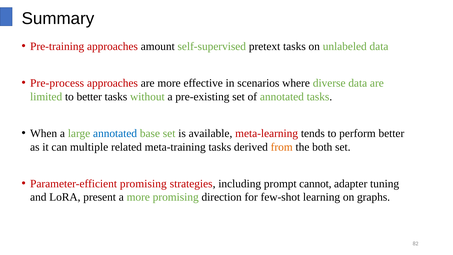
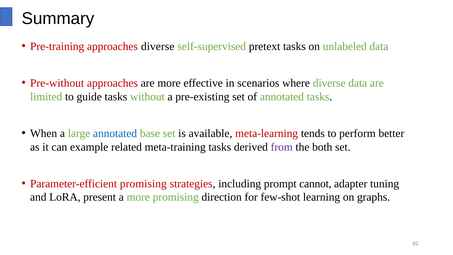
approaches amount: amount -> diverse
Pre-process: Pre-process -> Pre-without
to better: better -> guide
multiple: multiple -> example
from colour: orange -> purple
